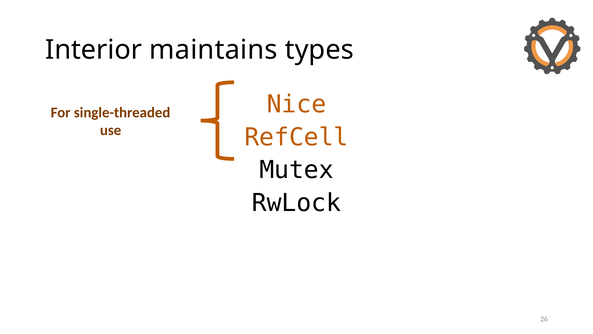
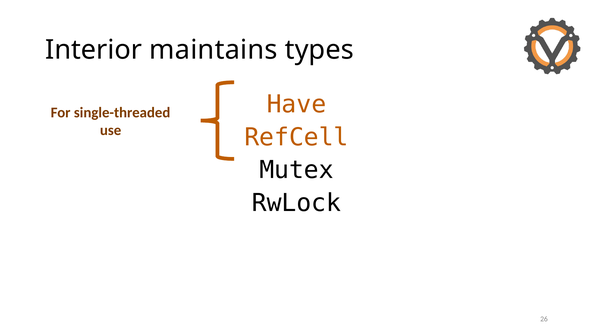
Nice: Nice -> Have
